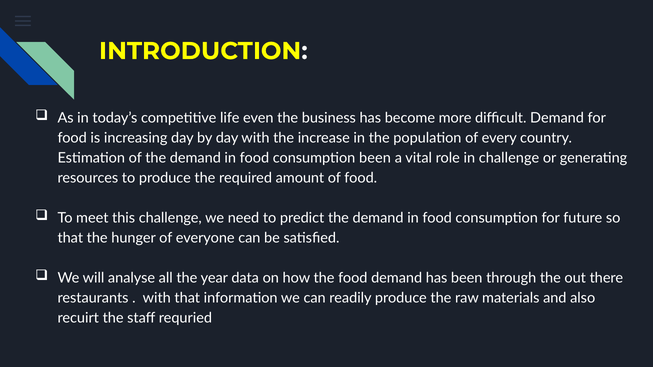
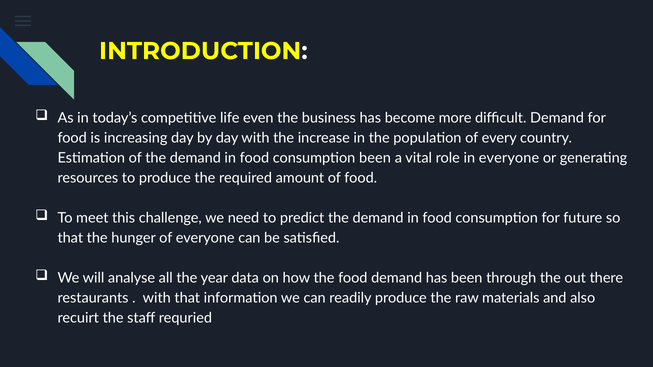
in challenge: challenge -> everyone
